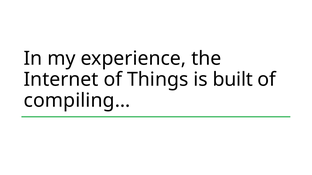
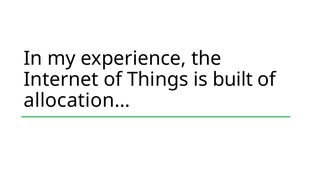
compiling…: compiling… -> allocation…
